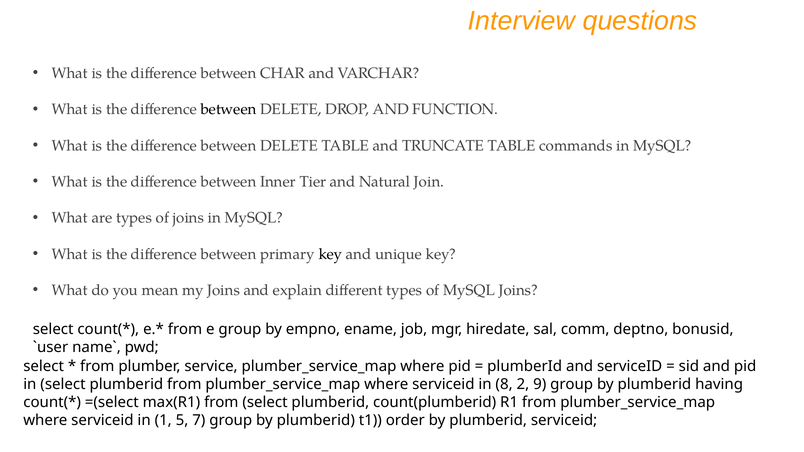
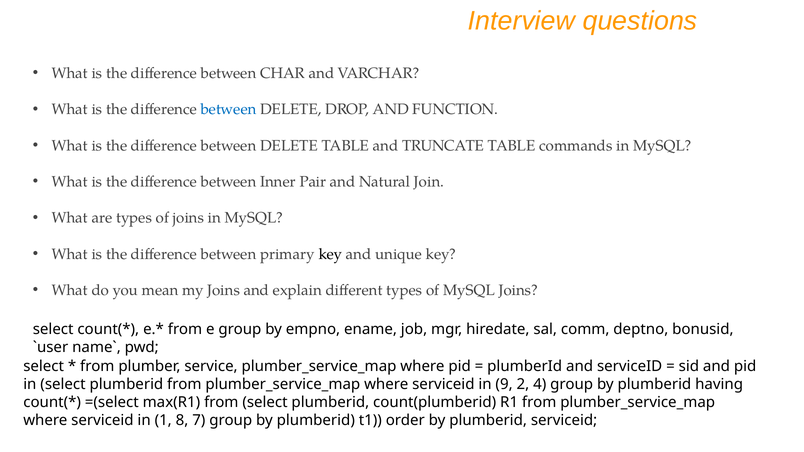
between at (229, 110) colour: black -> blue
Tier: Tier -> Pair
8: 8 -> 9
9: 9 -> 4
5: 5 -> 8
